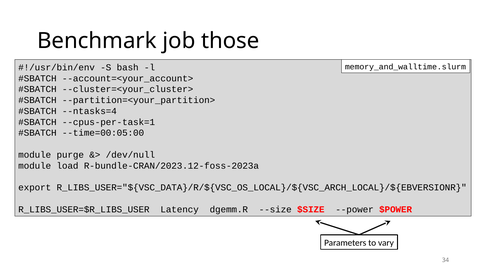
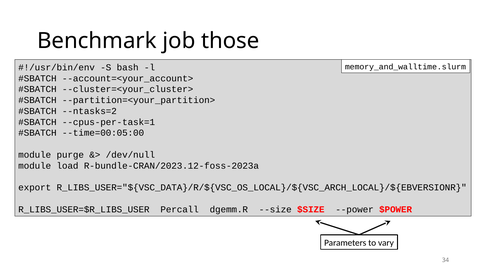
--ntasks=4: --ntasks=4 -> --ntasks=2
Latency: Latency -> Percall
